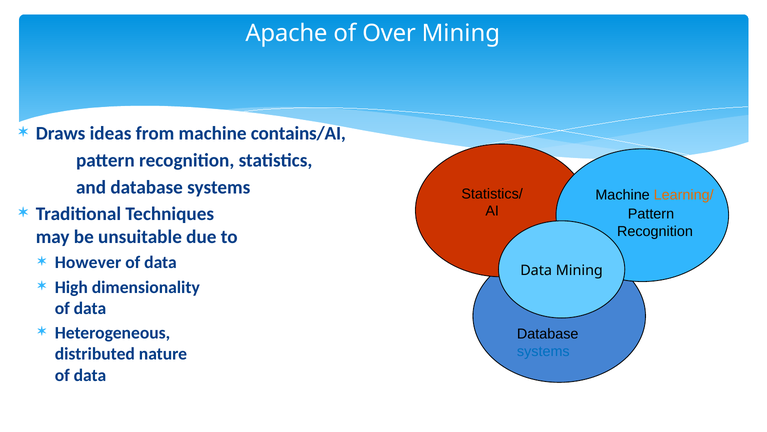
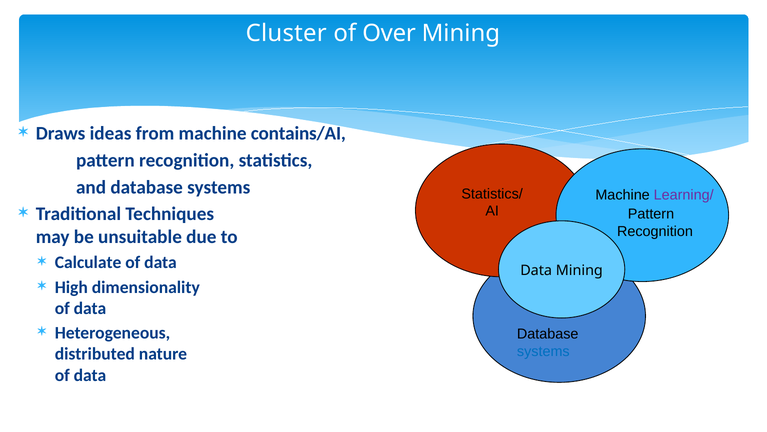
Apache: Apache -> Cluster
Learning/ colour: orange -> purple
However: However -> Calculate
